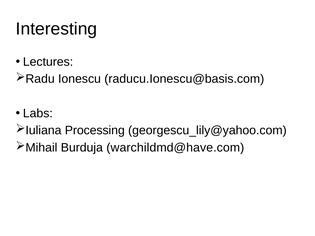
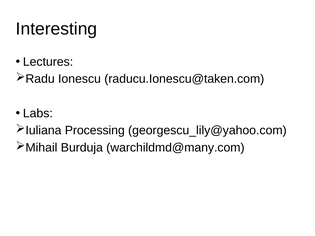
raducu.Ionescu@basis.com: raducu.Ionescu@basis.com -> raducu.Ionescu@taken.com
warchildmd@have.com: warchildmd@have.com -> warchildmd@many.com
